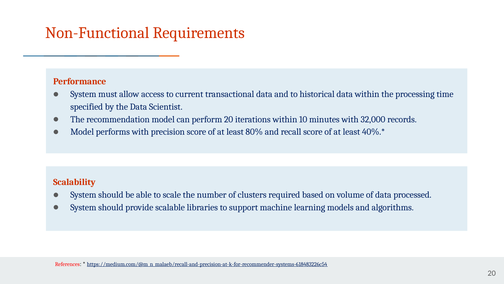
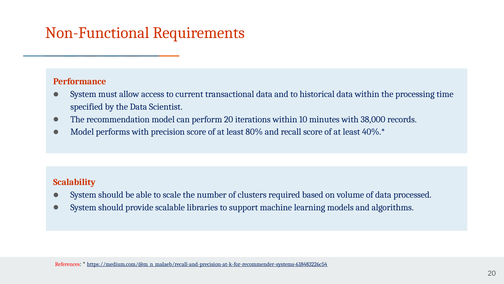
32,000: 32,000 -> 38,000
